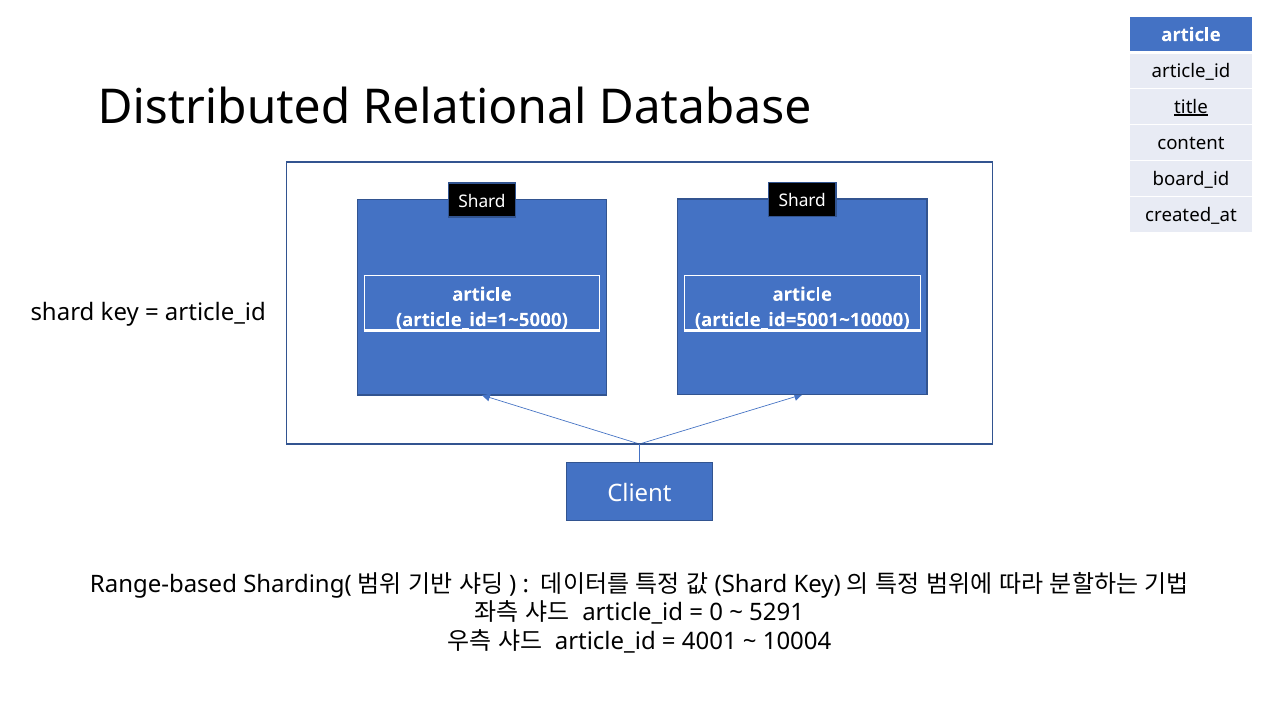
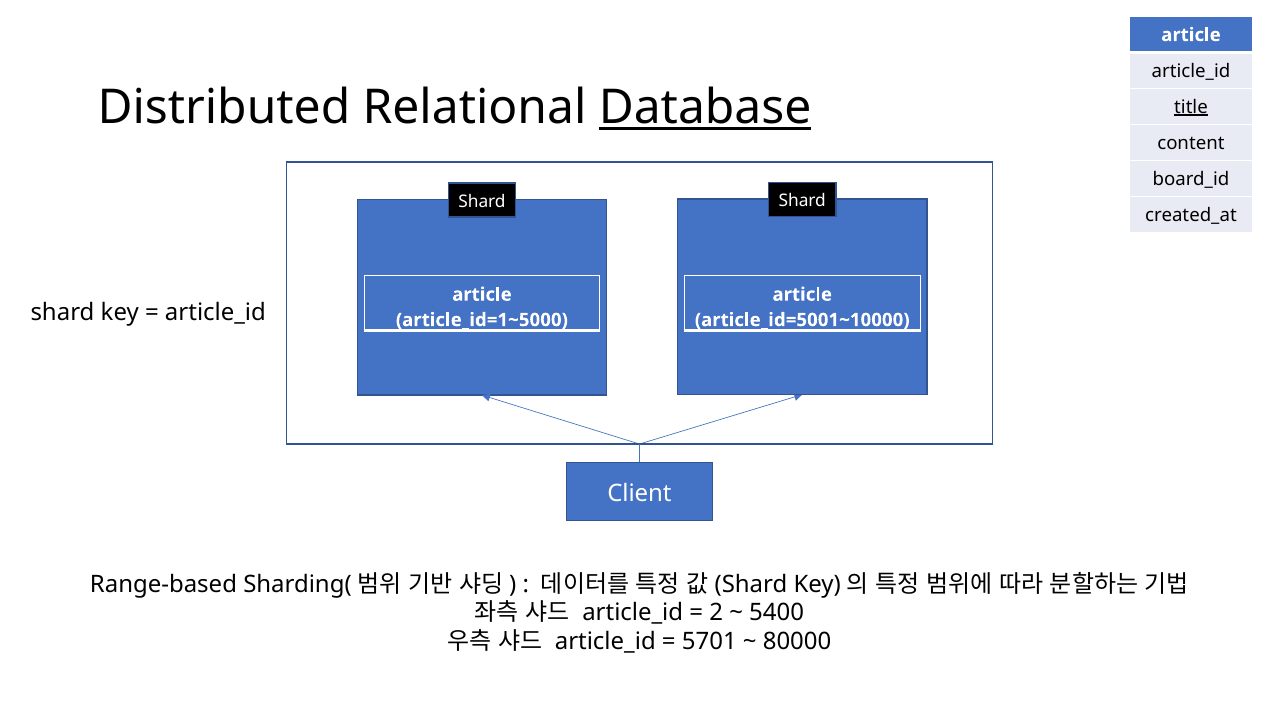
Database underline: none -> present
0: 0 -> 2
5291: 5291 -> 5400
4001: 4001 -> 5701
10004: 10004 -> 80000
